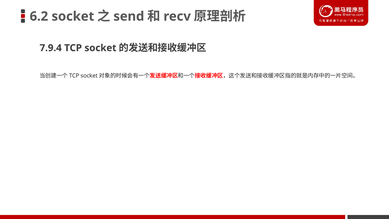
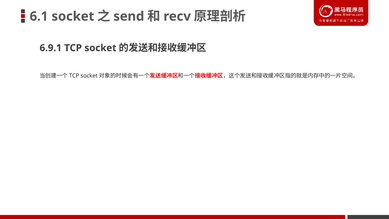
6.2: 6.2 -> 6.1
7.9.4: 7.9.4 -> 6.9.1
